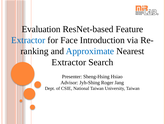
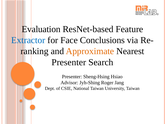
Introduction: Introduction -> Conclusions
Approximate colour: blue -> orange
Extractor at (69, 62): Extractor -> Presenter
